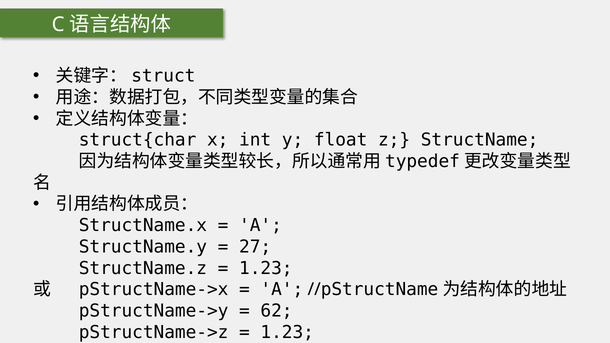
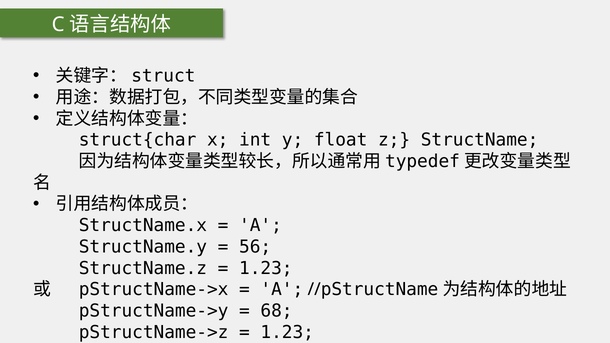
27: 27 -> 56
62: 62 -> 68
